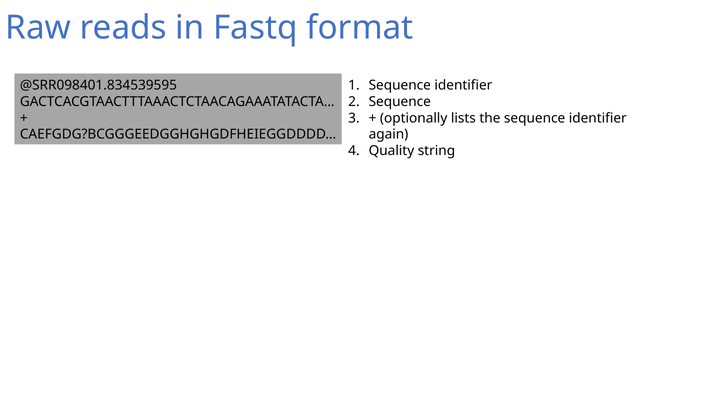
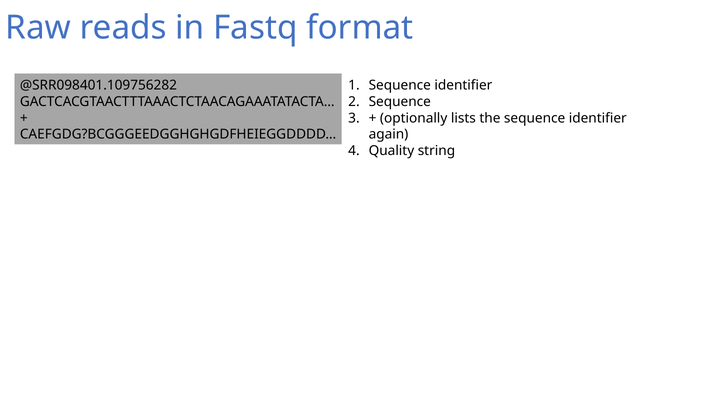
@SRR098401.834539595: @SRR098401.834539595 -> @SRR098401.109756282
